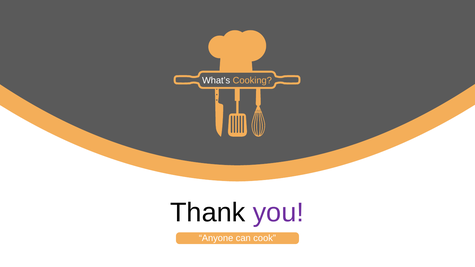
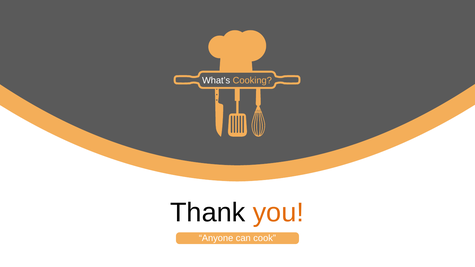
you colour: purple -> orange
